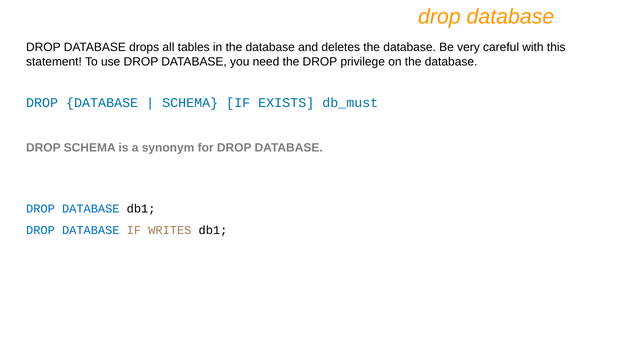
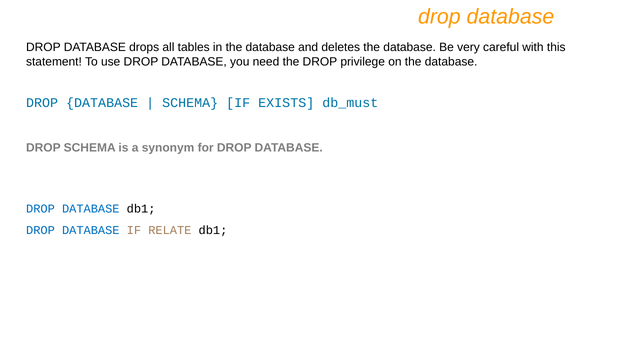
WRITES: WRITES -> RELATE
